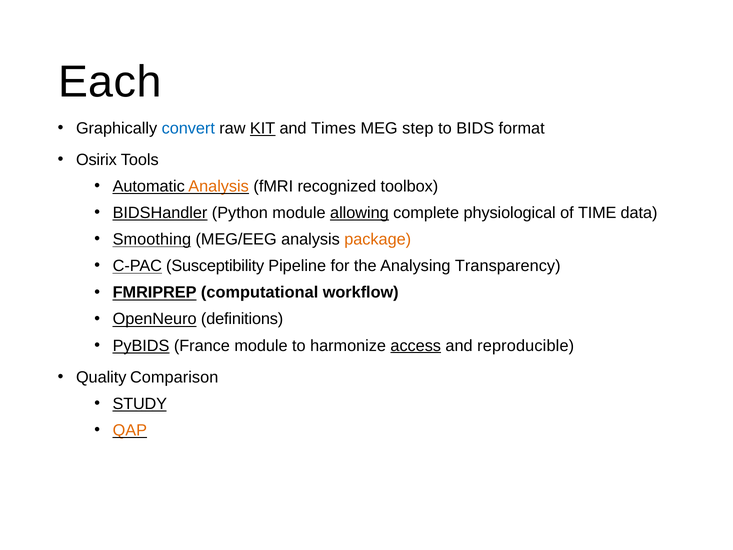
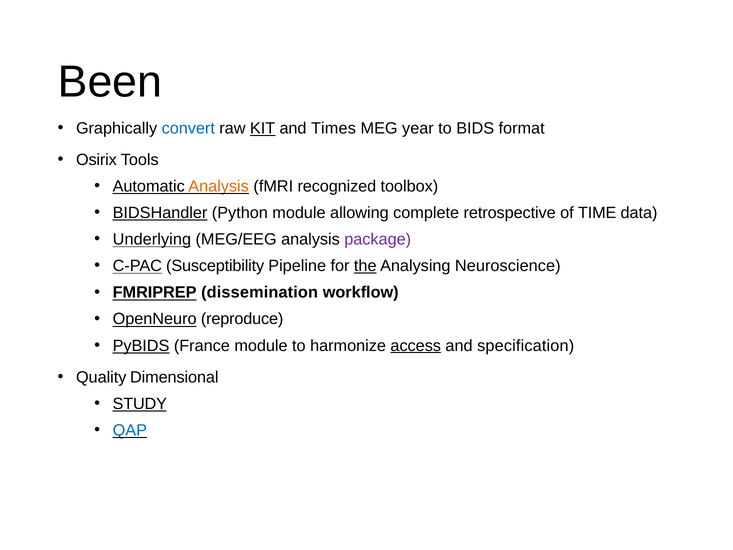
Each: Each -> Been
step: step -> year
allowing underline: present -> none
physiological: physiological -> retrospective
Smoothing: Smoothing -> Underlying
package colour: orange -> purple
the underline: none -> present
Transparency: Transparency -> Neuroscience
computational: computational -> dissemination
definitions: definitions -> reproduce
reproducible: reproducible -> specification
Comparison: Comparison -> Dimensional
QAP colour: orange -> blue
